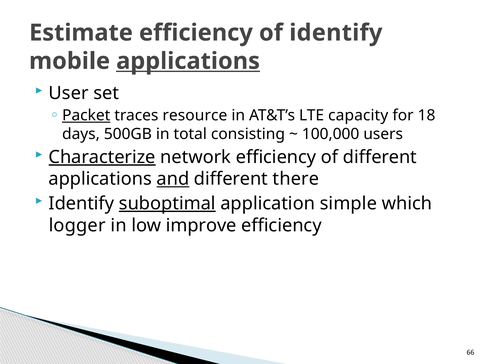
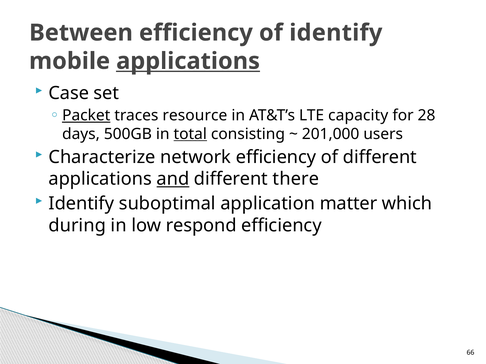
Estimate: Estimate -> Between
User: User -> Case
18: 18 -> 28
total underline: none -> present
100,000: 100,000 -> 201,000
Characterize underline: present -> none
suboptimal underline: present -> none
simple: simple -> matter
logger: logger -> during
improve: improve -> respond
